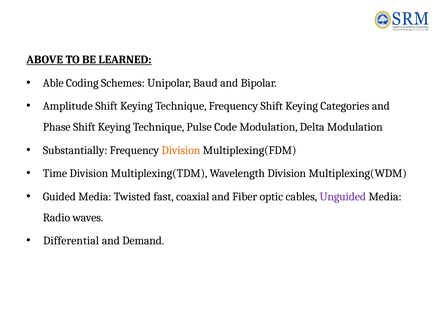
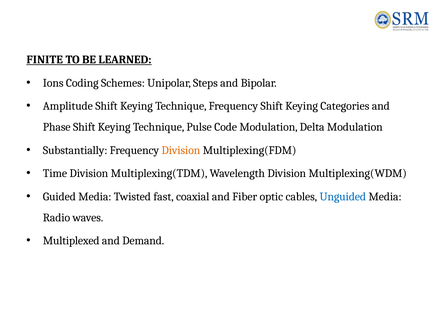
ABOVE: ABOVE -> FINITE
Able: Able -> Ions
Baud: Baud -> Steps
Unguided colour: purple -> blue
Differential: Differential -> Multiplexed
